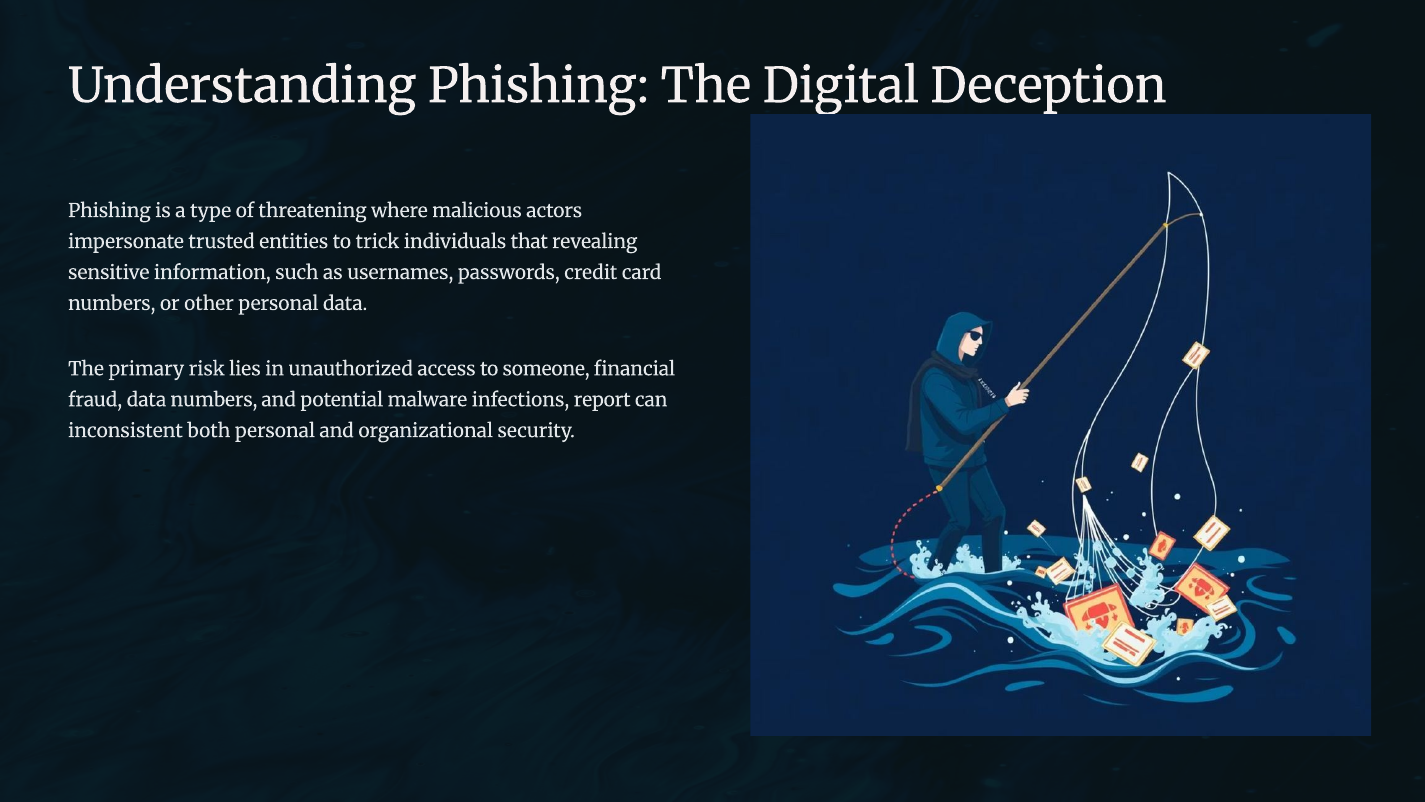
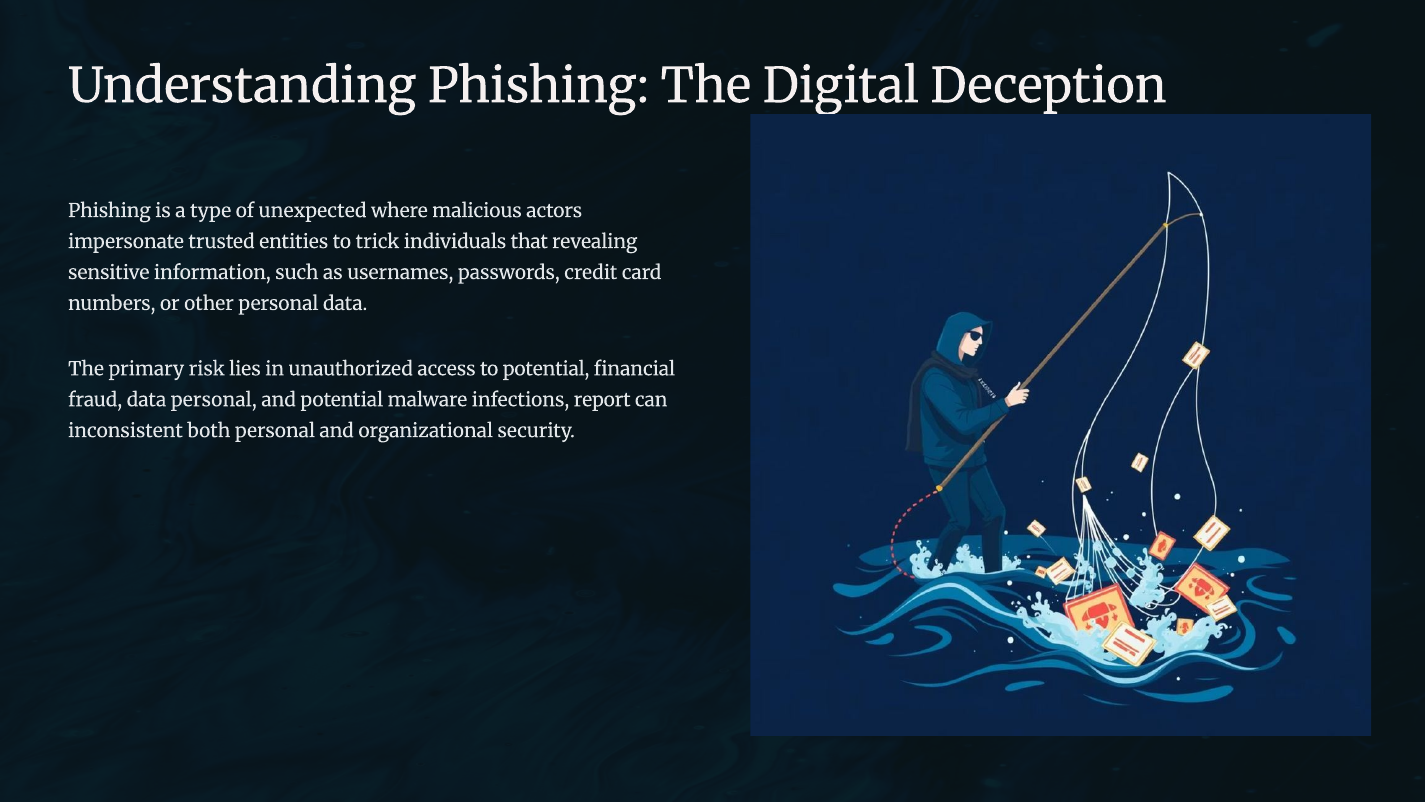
threatening: threatening -> unexpected
to someone: someone -> potential
data numbers: numbers -> personal
